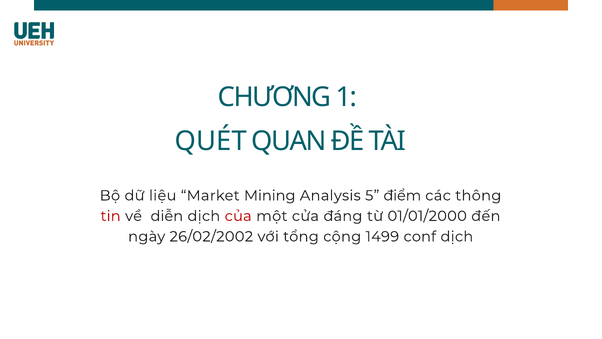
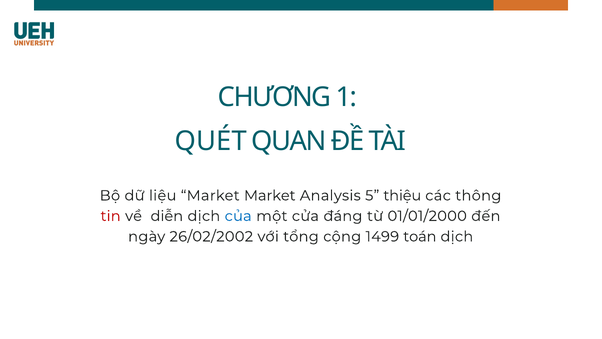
Market Mining: Mining -> Market
điểm: điểm -> thiệu
của colour: red -> blue
conf: conf -> toán
